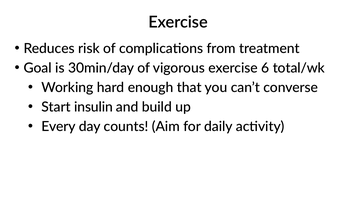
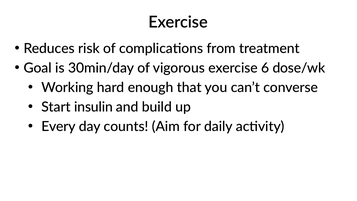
total/wk: total/wk -> dose/wk
